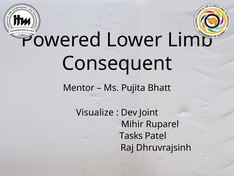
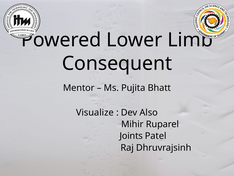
Joint: Joint -> Also
Tasks: Tasks -> Joints
